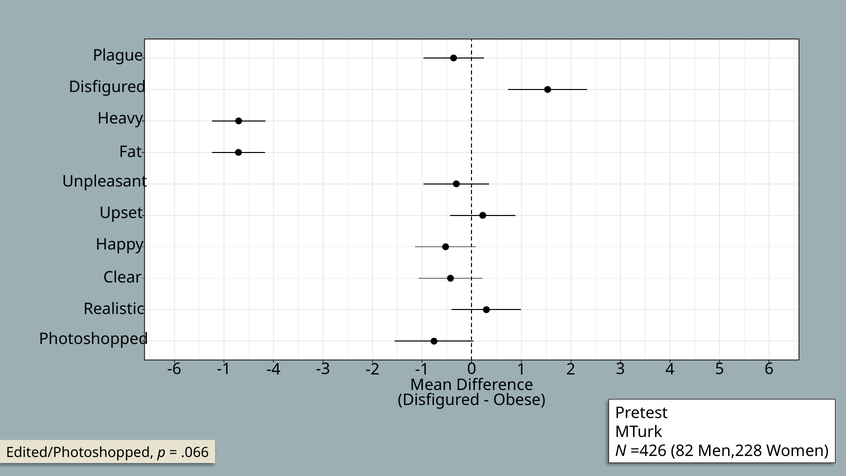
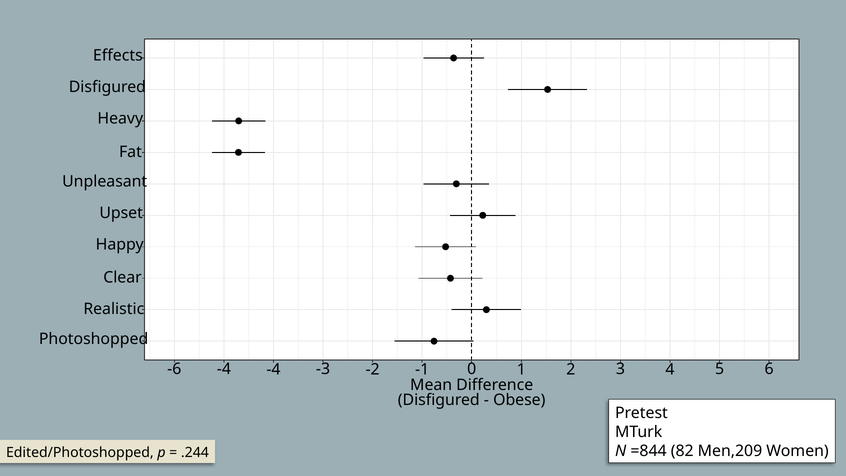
Plague: Plague -> Effects
-6 -1: -1 -> -4
=426: =426 -> =844
Men,228: Men,228 -> Men,209
.066: .066 -> .244
